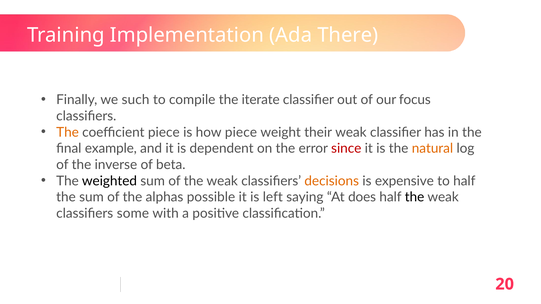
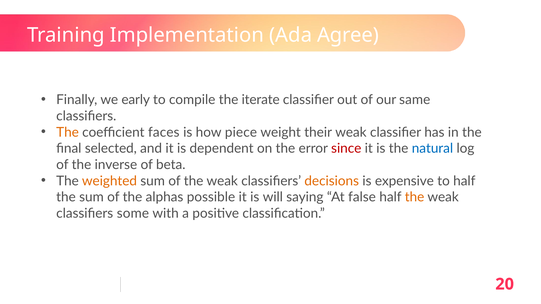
There: There -> Agree
such: such -> early
focus: focus -> same
coefficient piece: piece -> faces
example: example -> selected
natural colour: orange -> blue
weighted colour: black -> orange
left: left -> will
does: does -> false
the at (415, 197) colour: black -> orange
